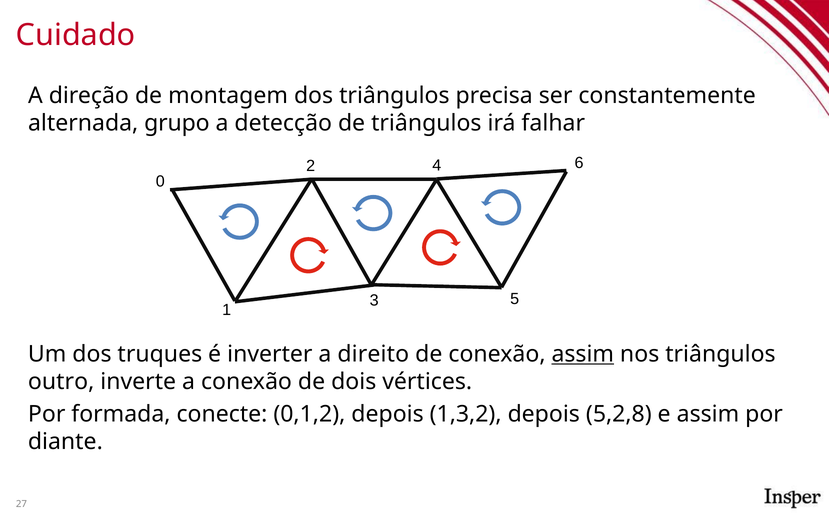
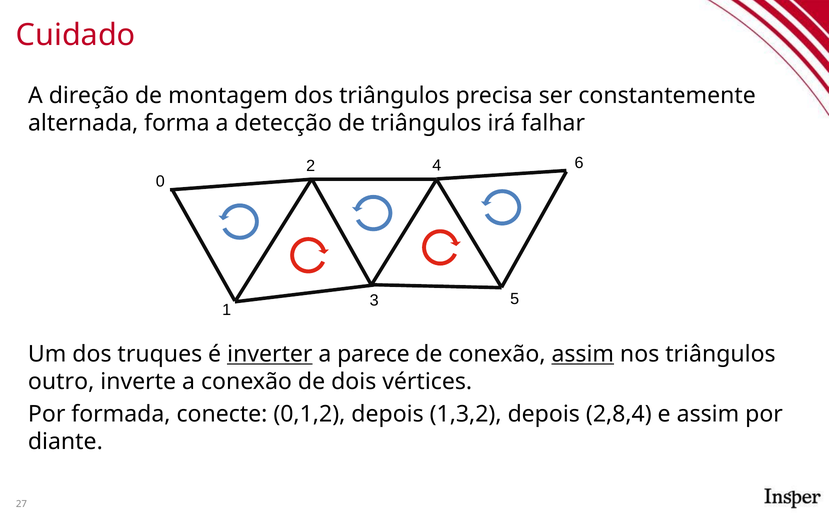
grupo: grupo -> forma
inverter underline: none -> present
direito: direito -> parece
5,2,8: 5,2,8 -> 2,8,4
